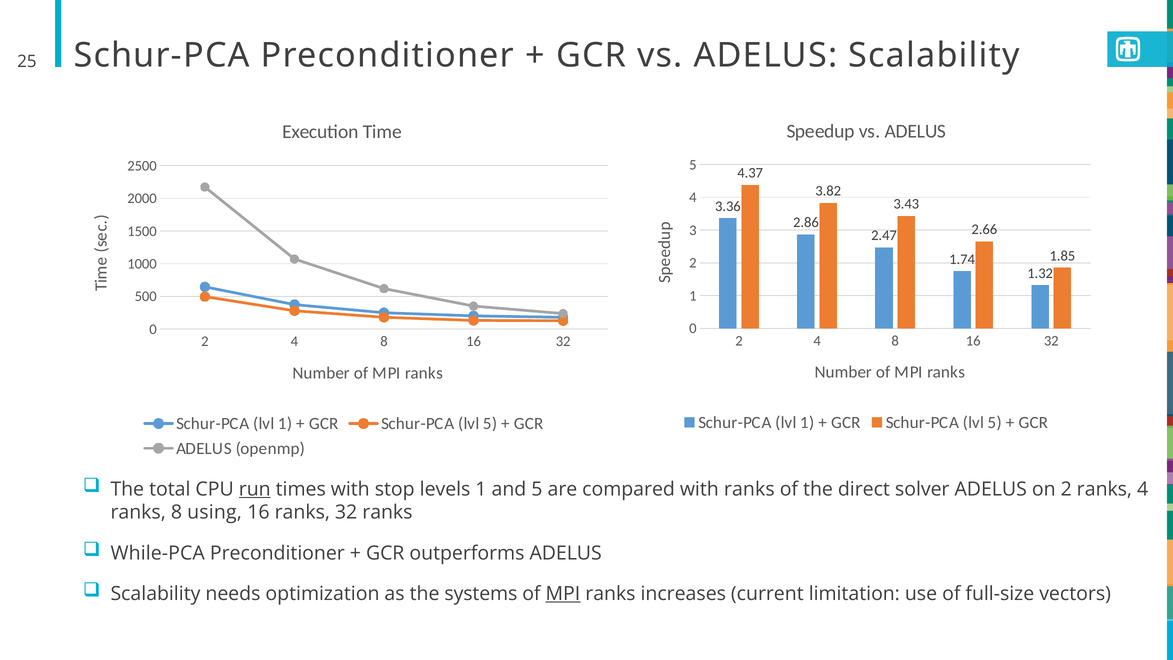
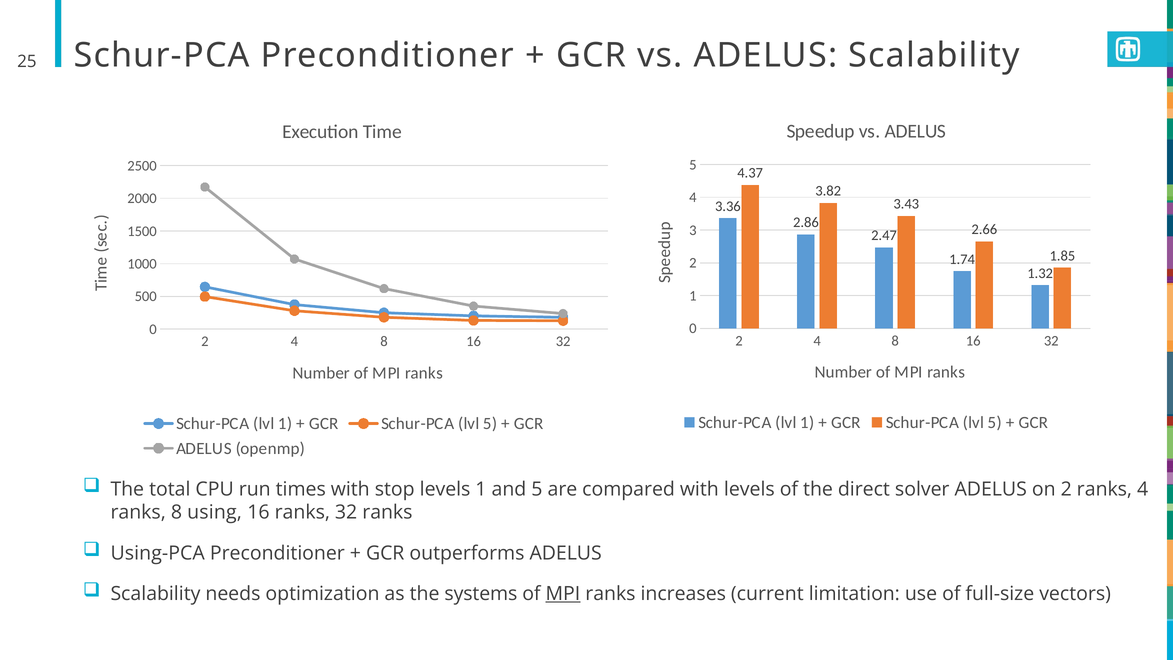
run underline: present -> none
with ranks: ranks -> levels
While-PCA: While-PCA -> Using-PCA
